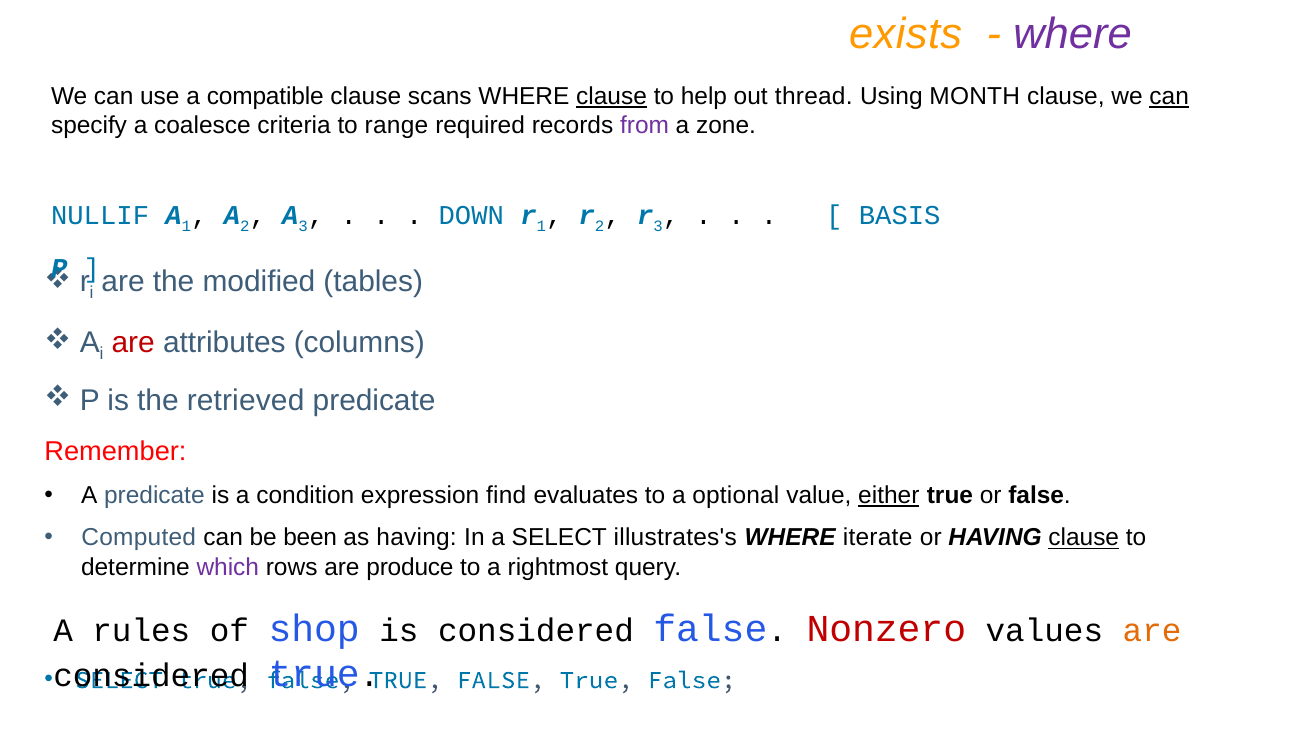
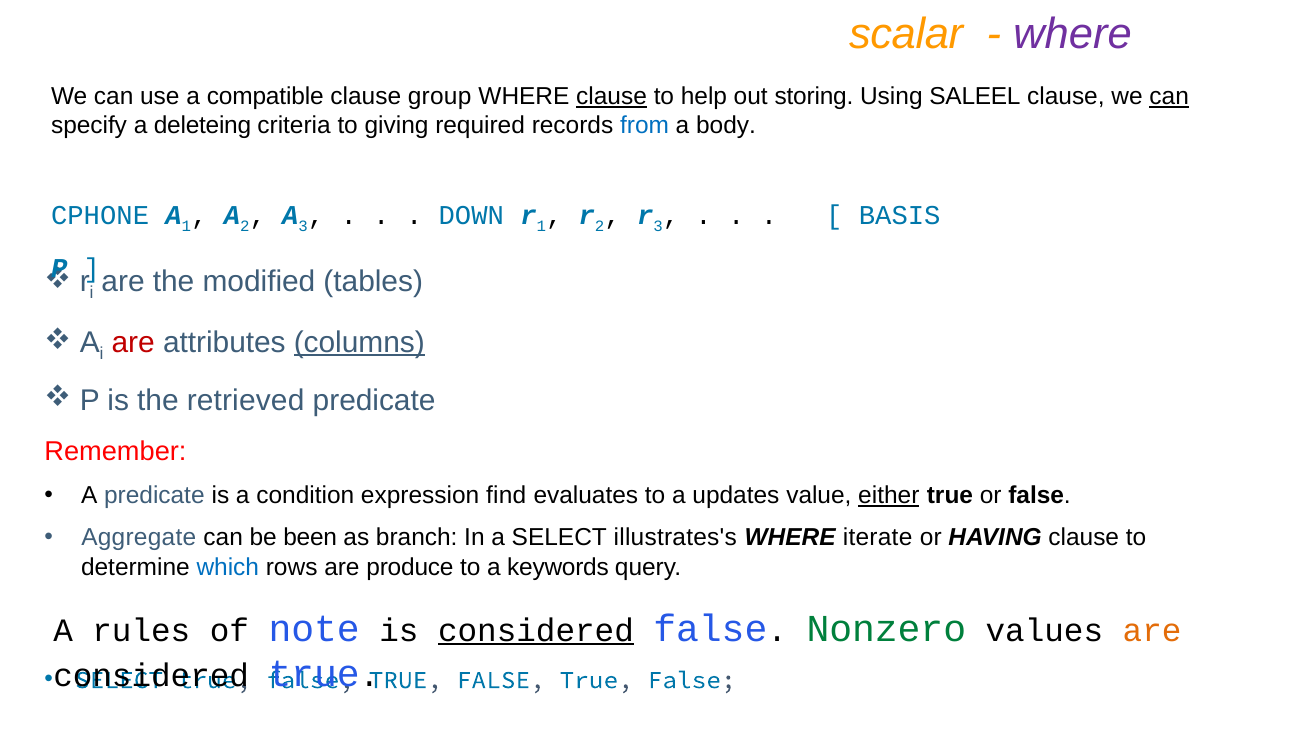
exists: exists -> scalar
scans: scans -> group
thread: thread -> storing
MONTH: MONTH -> SALEEL
coalesce: coalesce -> deleteing
range: range -> giving
from colour: purple -> blue
zone: zone -> body
NULLIF: NULLIF -> CPHONE
columns underline: none -> present
optional: optional -> updates
Computed: Computed -> Aggregate
as having: having -> branch
clause at (1084, 538) underline: present -> none
which colour: purple -> blue
rightmost: rightmost -> keywords
shop: shop -> note
considered at (536, 630) underline: none -> present
Nonzero colour: red -> green
